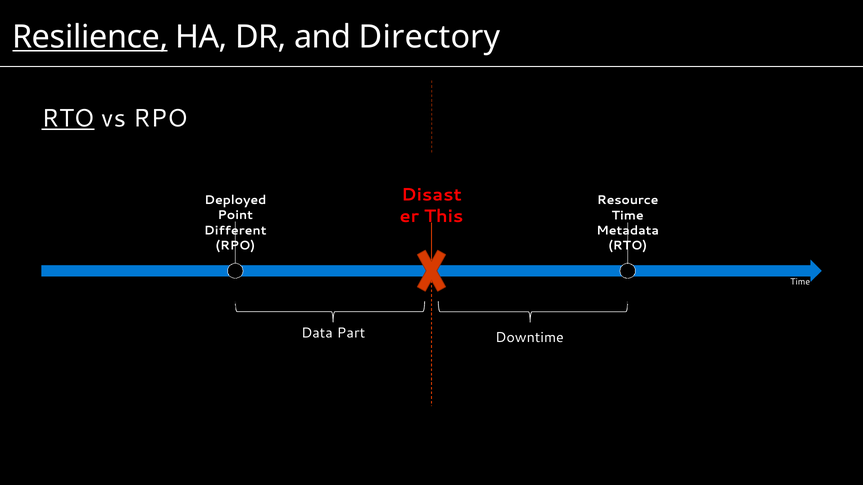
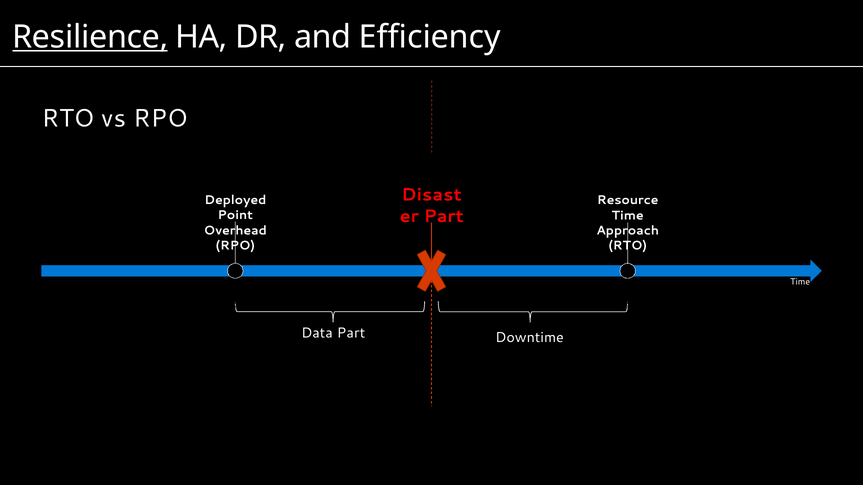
Directory: Directory -> Efficiency
RTO at (68, 118) underline: present -> none
This at (444, 217): This -> Part
Different: Different -> Overhead
Metadata: Metadata -> Approach
